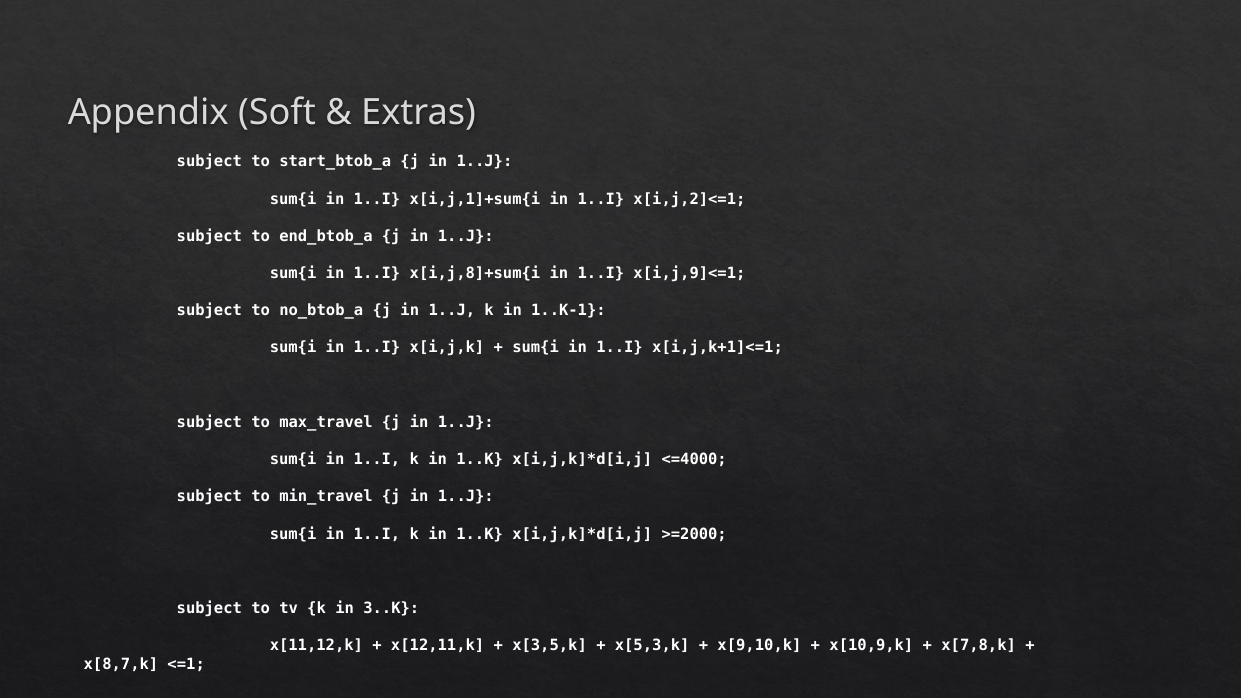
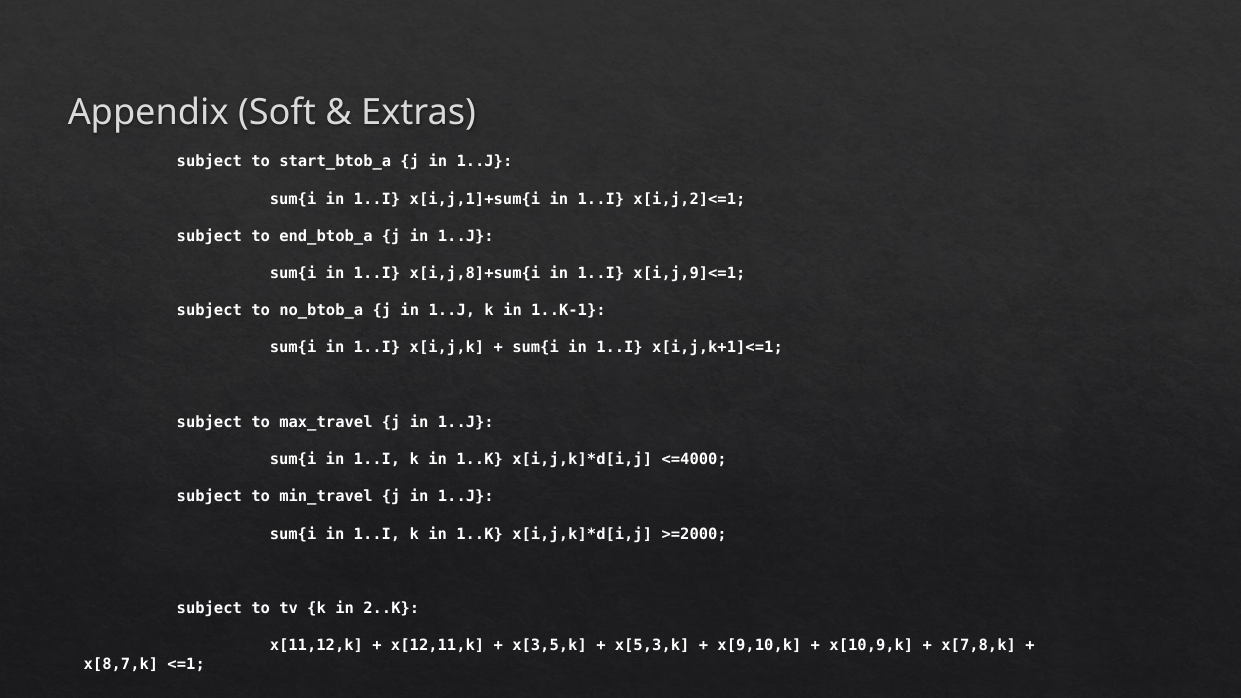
3..K: 3..K -> 2..K
